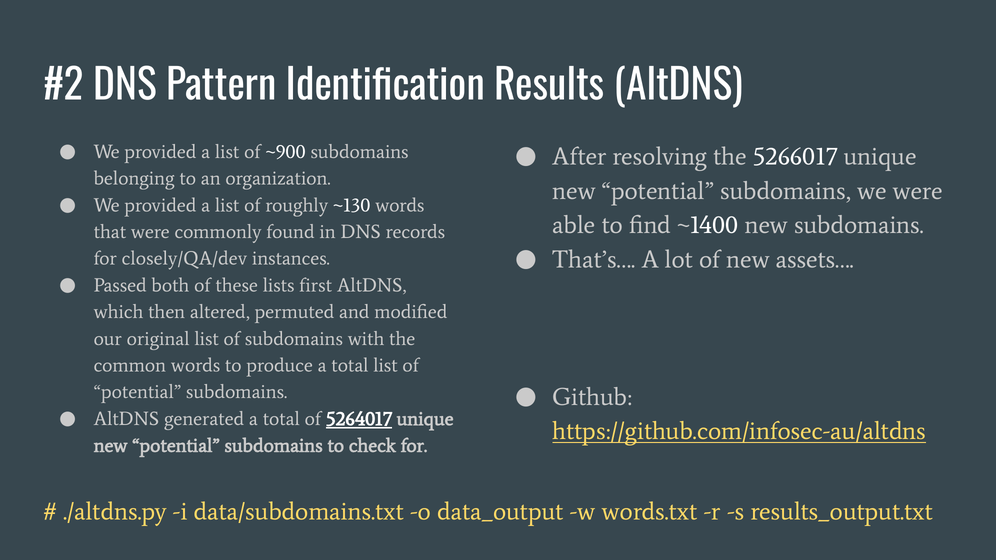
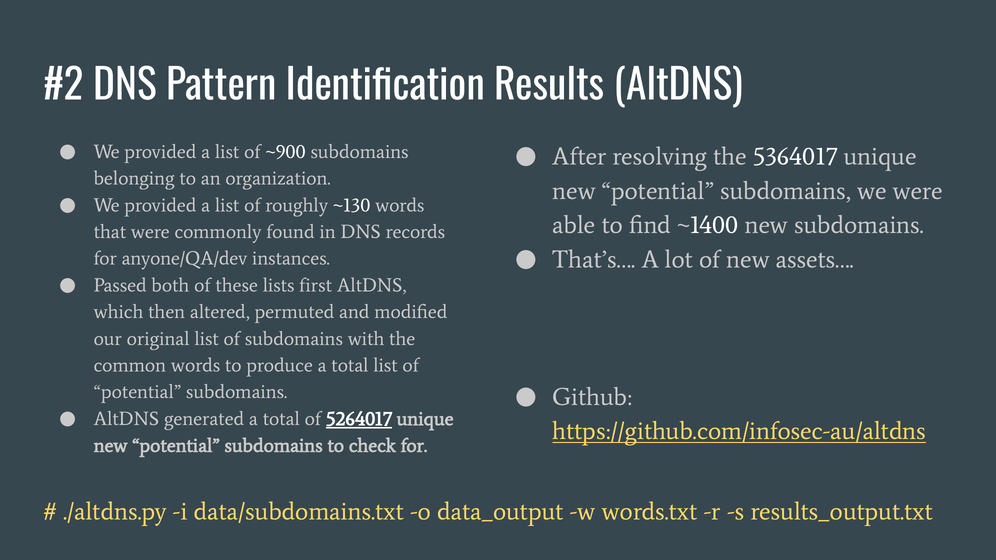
5266017: 5266017 -> 5364017
closely/QA/dev: closely/QA/dev -> anyone/QA/dev
